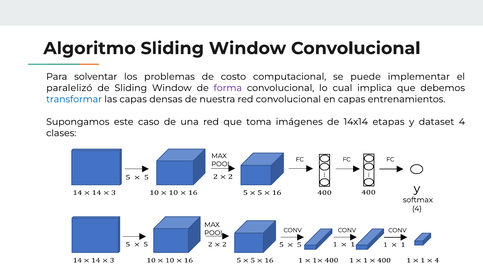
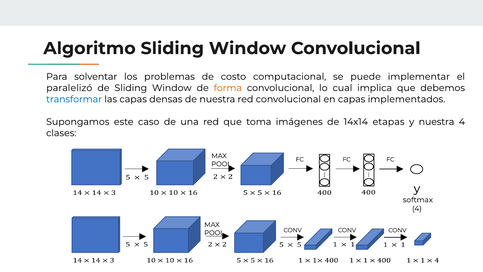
forma colour: purple -> orange
entrenamientos: entrenamientos -> implementados
y dataset: dataset -> nuestra
